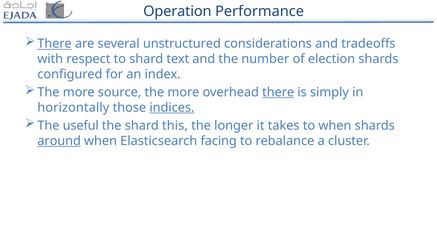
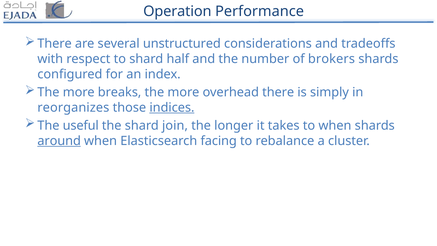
There at (55, 44) underline: present -> none
text: text -> half
election: election -> brokers
source: source -> breaks
there at (278, 92) underline: present -> none
horizontally: horizontally -> reorganizes
this: this -> join
